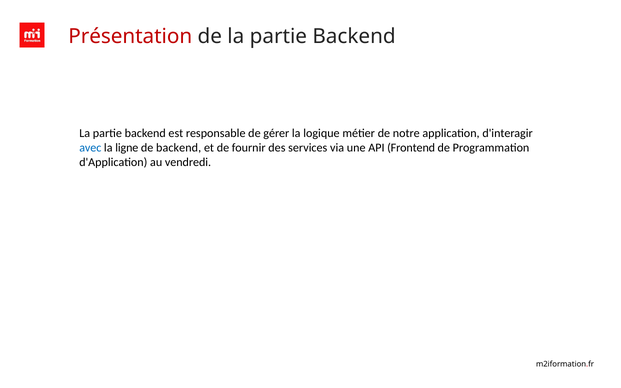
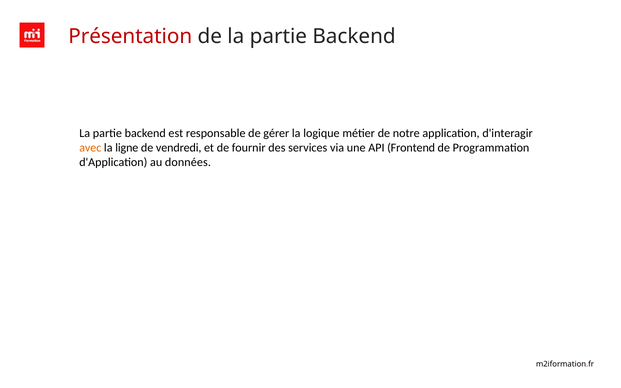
avec colour: blue -> orange
de backend: backend -> vendredi
vendredi: vendredi -> données
